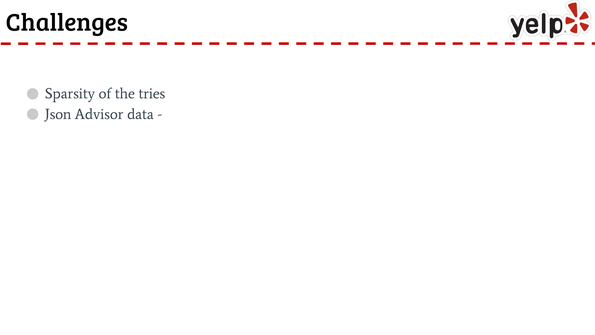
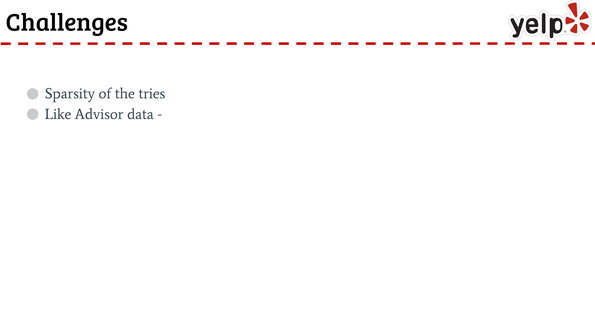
Json: Json -> Like
